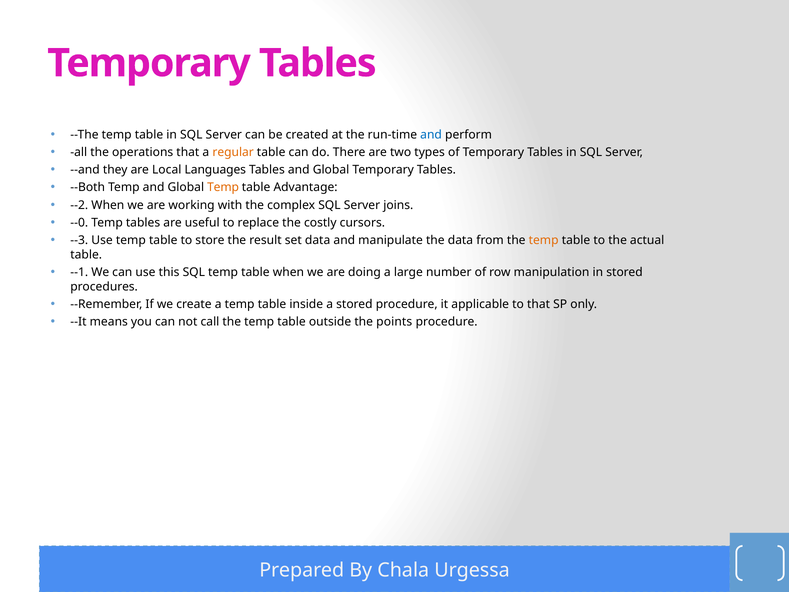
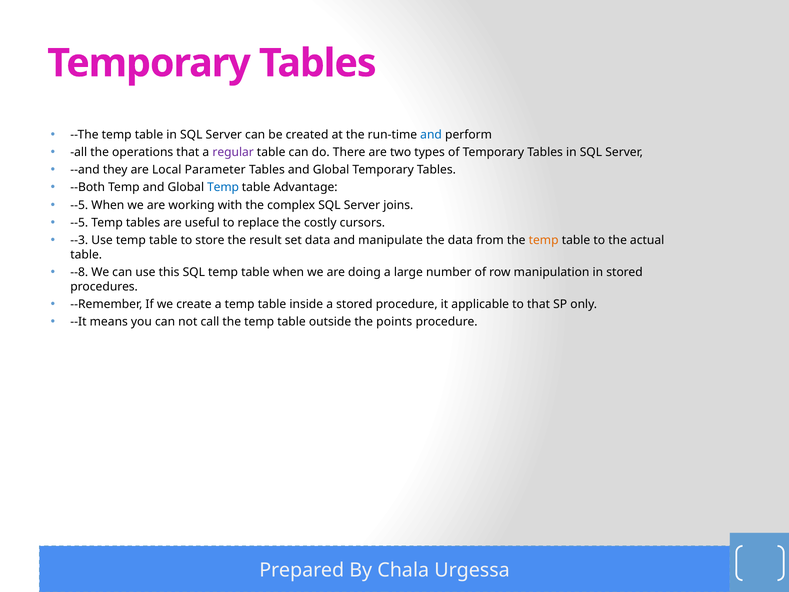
regular colour: orange -> purple
Languages: Languages -> Parameter
Temp at (223, 187) colour: orange -> blue
--2 at (79, 205): --2 -> --5
--0 at (79, 223): --0 -> --5
--1: --1 -> --8
